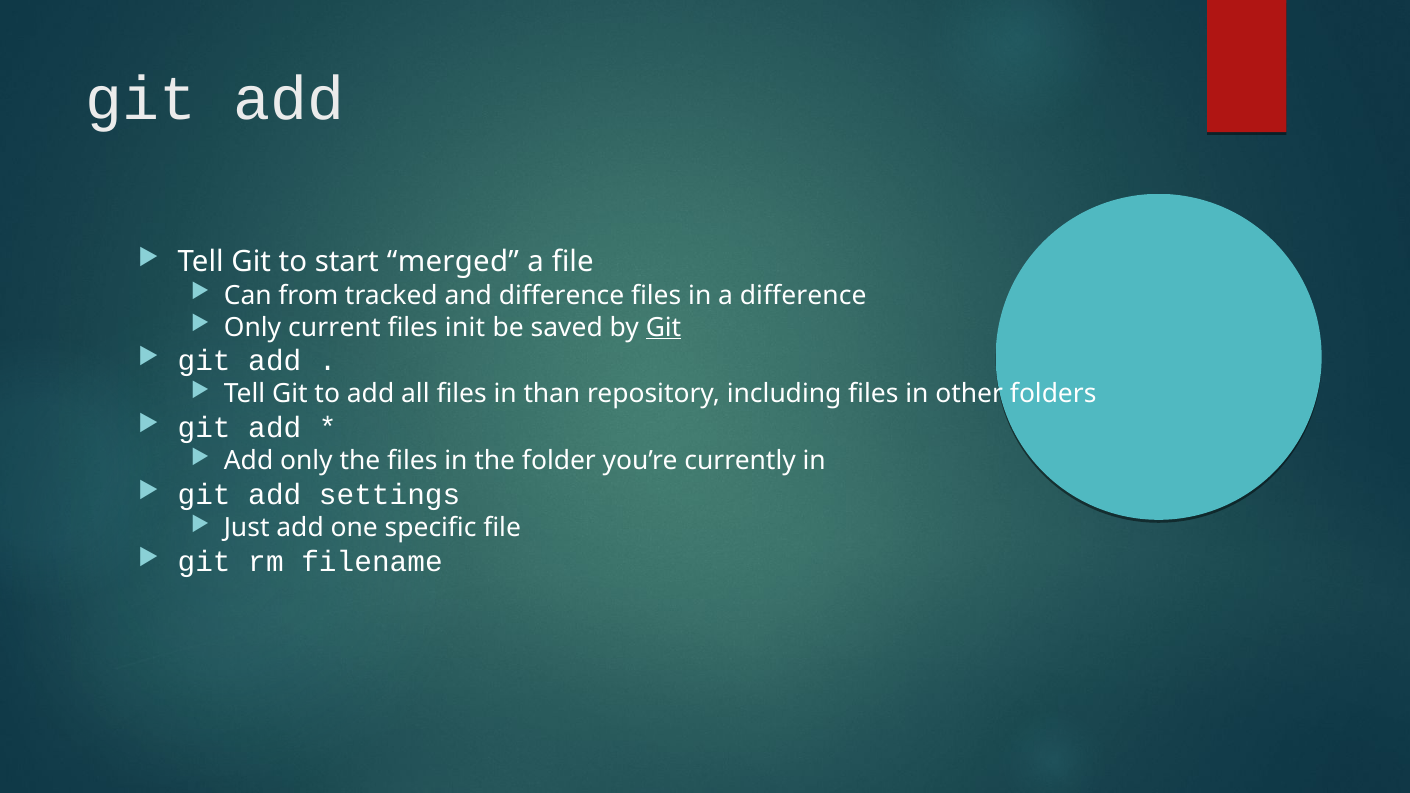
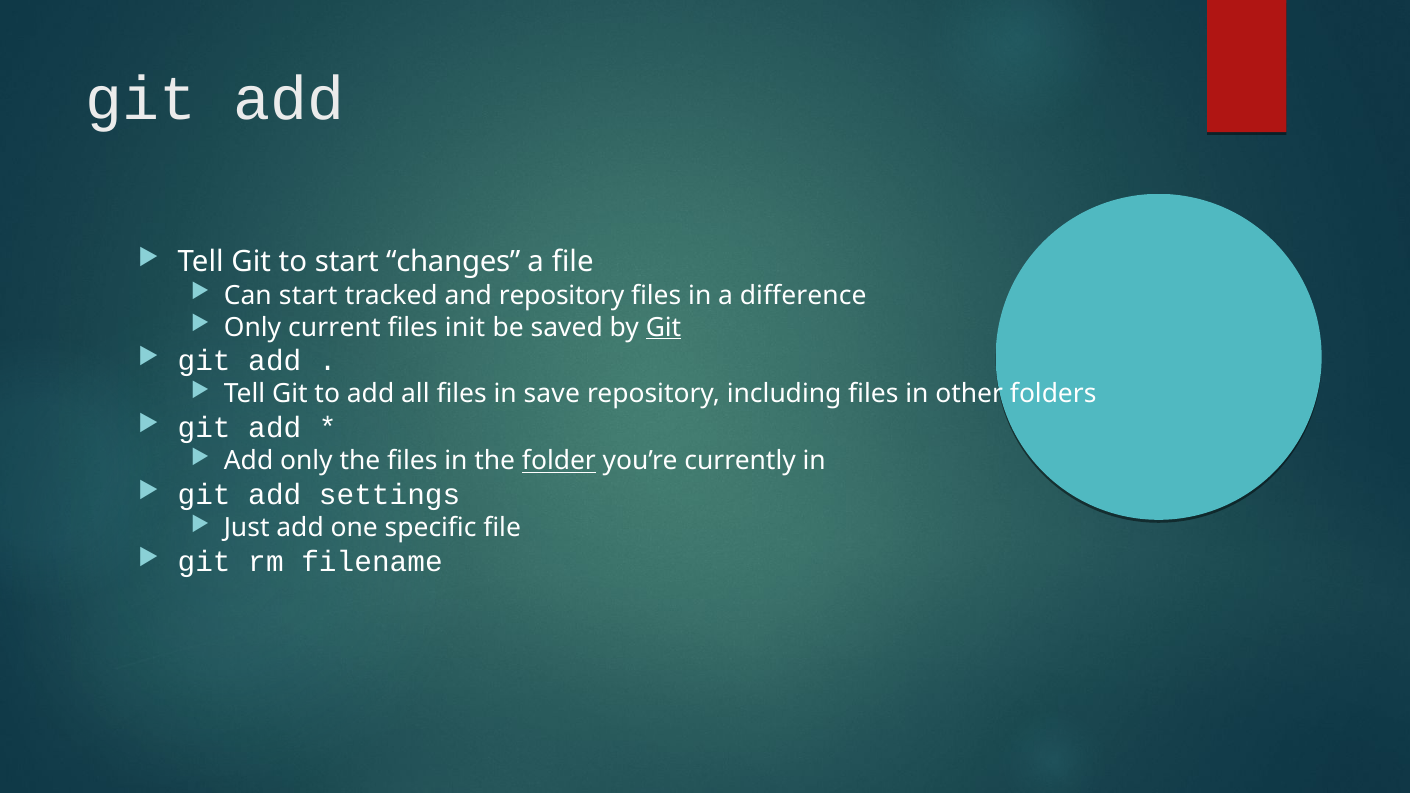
merged: merged -> changes
Can from: from -> start
and difference: difference -> repository
than: than -> save
folder underline: none -> present
